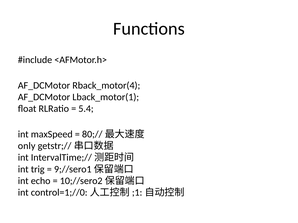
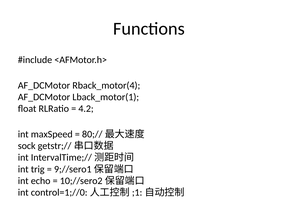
5.4: 5.4 -> 4.2
only: only -> sock
